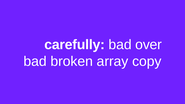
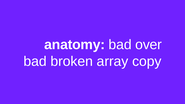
carefully: carefully -> anatomy
